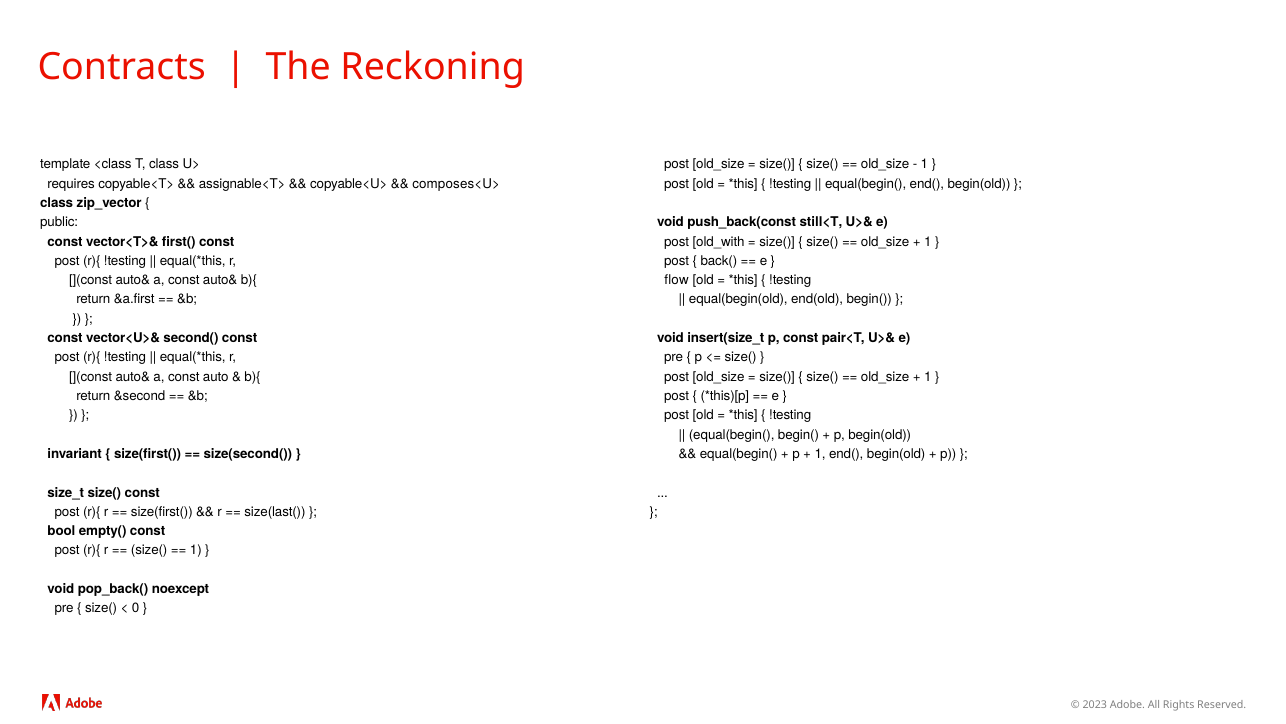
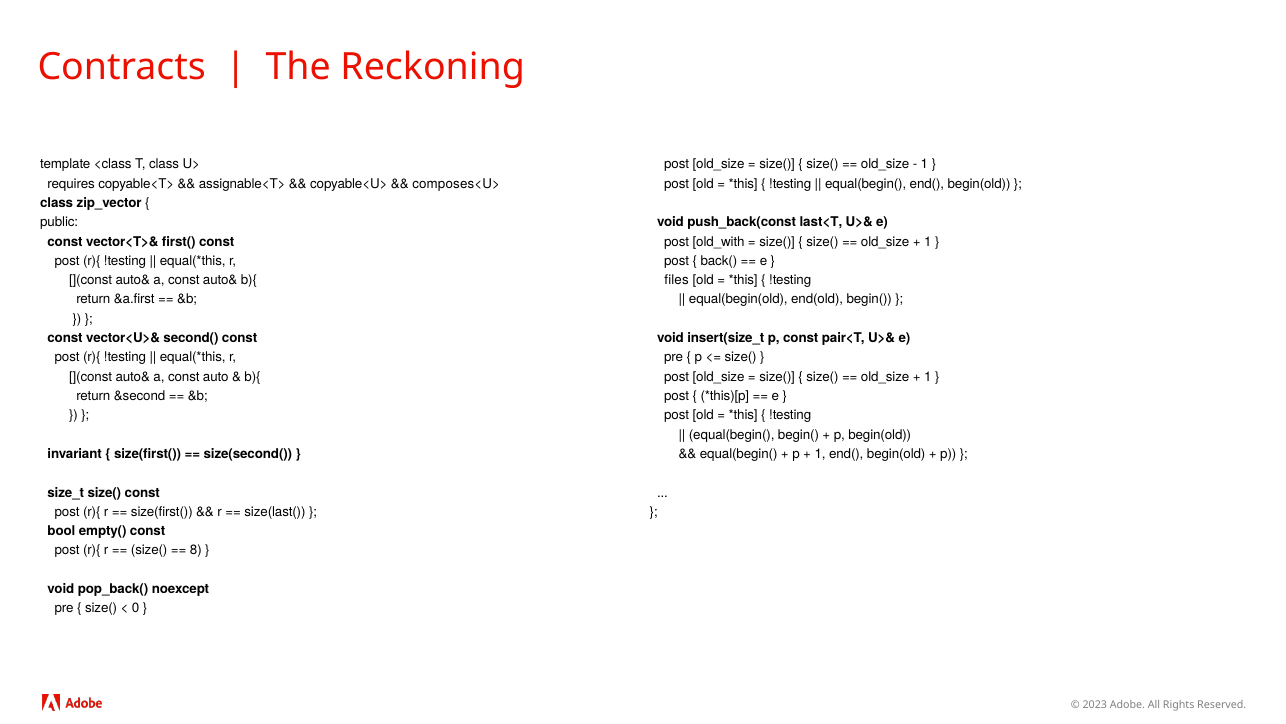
still<T: still<T -> last<T
flow: flow -> files
1 at (196, 550): 1 -> 8
